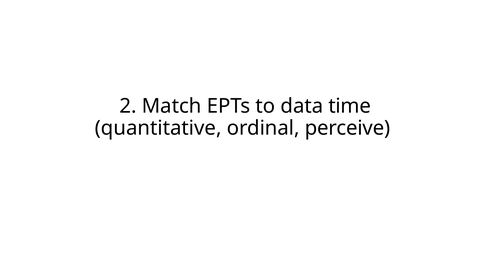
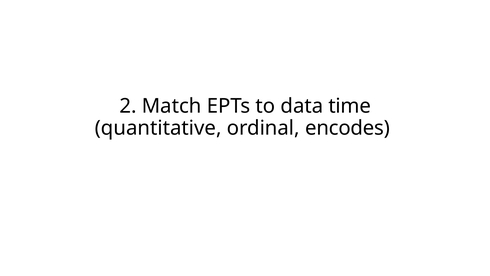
perceive: perceive -> encodes
